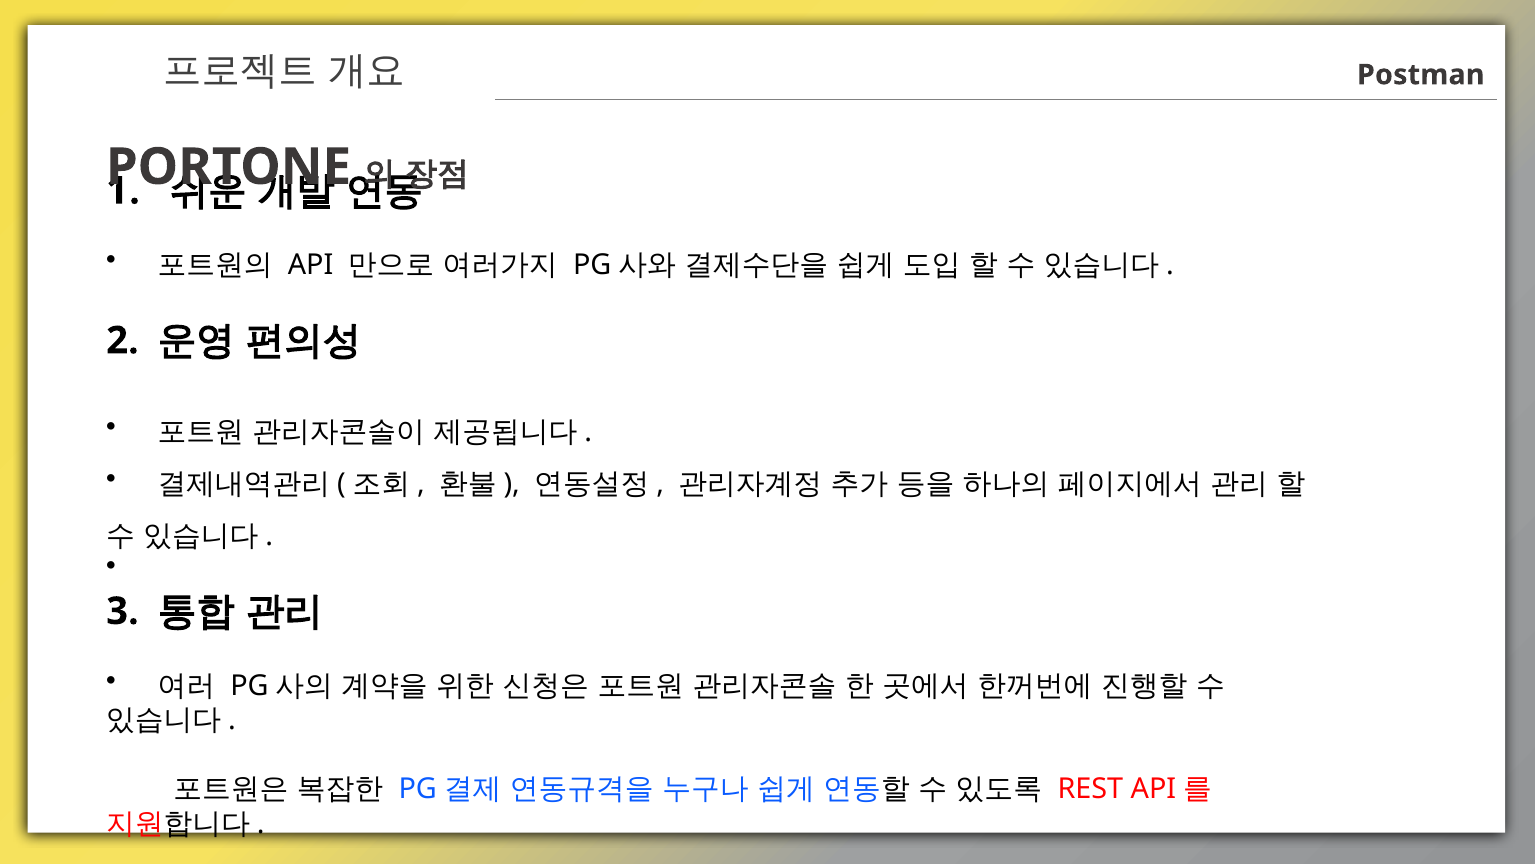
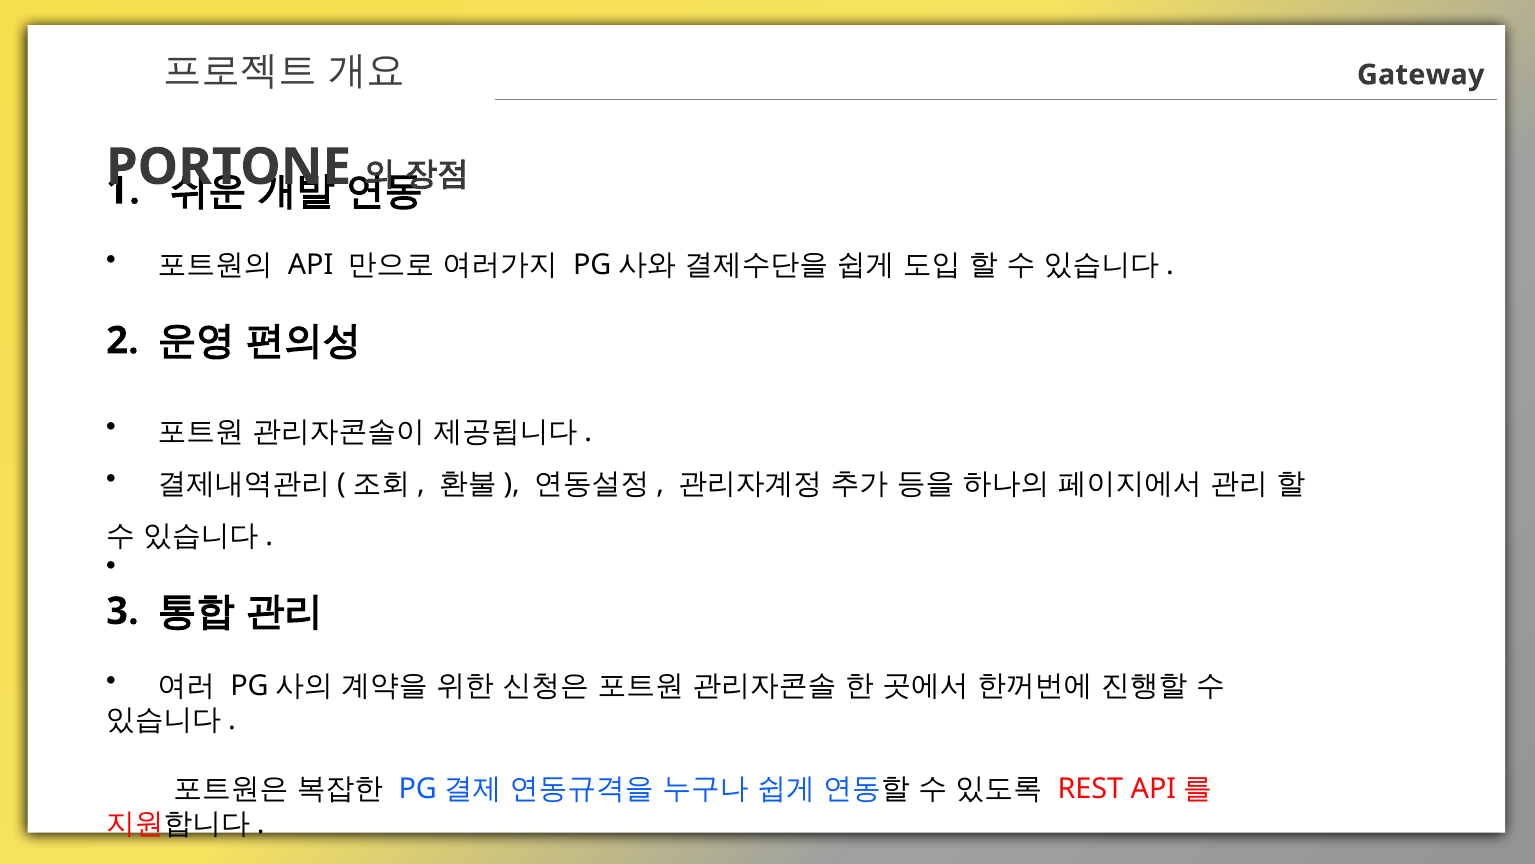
Postman: Postman -> Gateway
